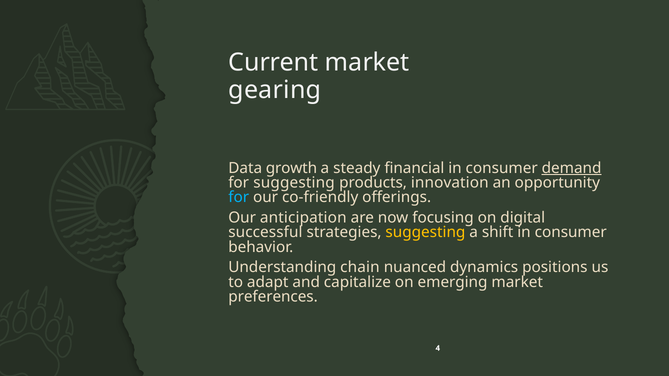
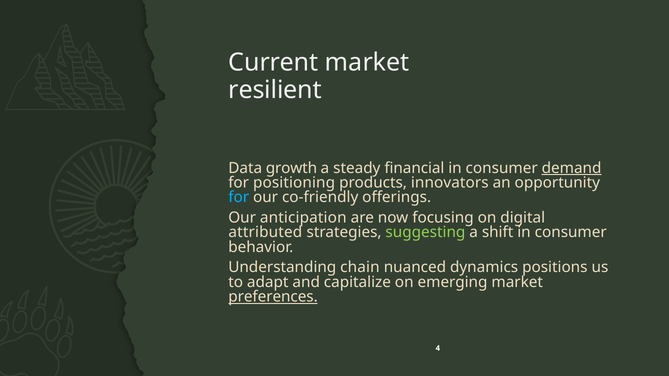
gearing: gearing -> resilient
for suggesting: suggesting -> positioning
innovation: innovation -> innovators
successful: successful -> attributed
suggesting at (425, 233) colour: yellow -> light green
preferences underline: none -> present
